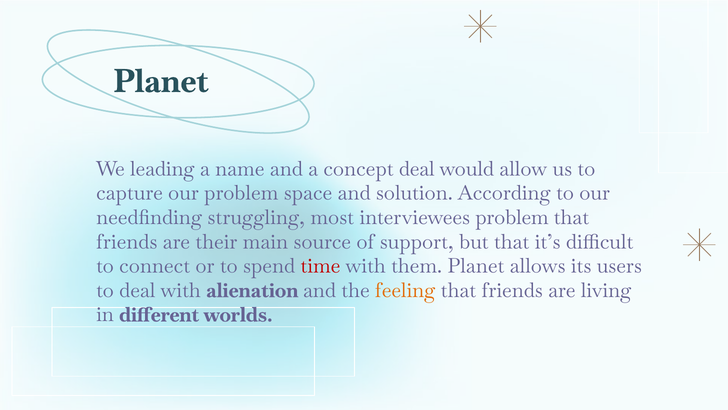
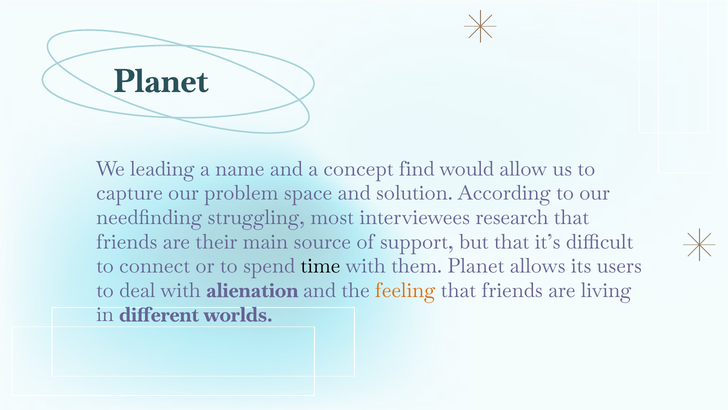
concept deal: deal -> find
interviewees problem: problem -> research
time colour: red -> black
